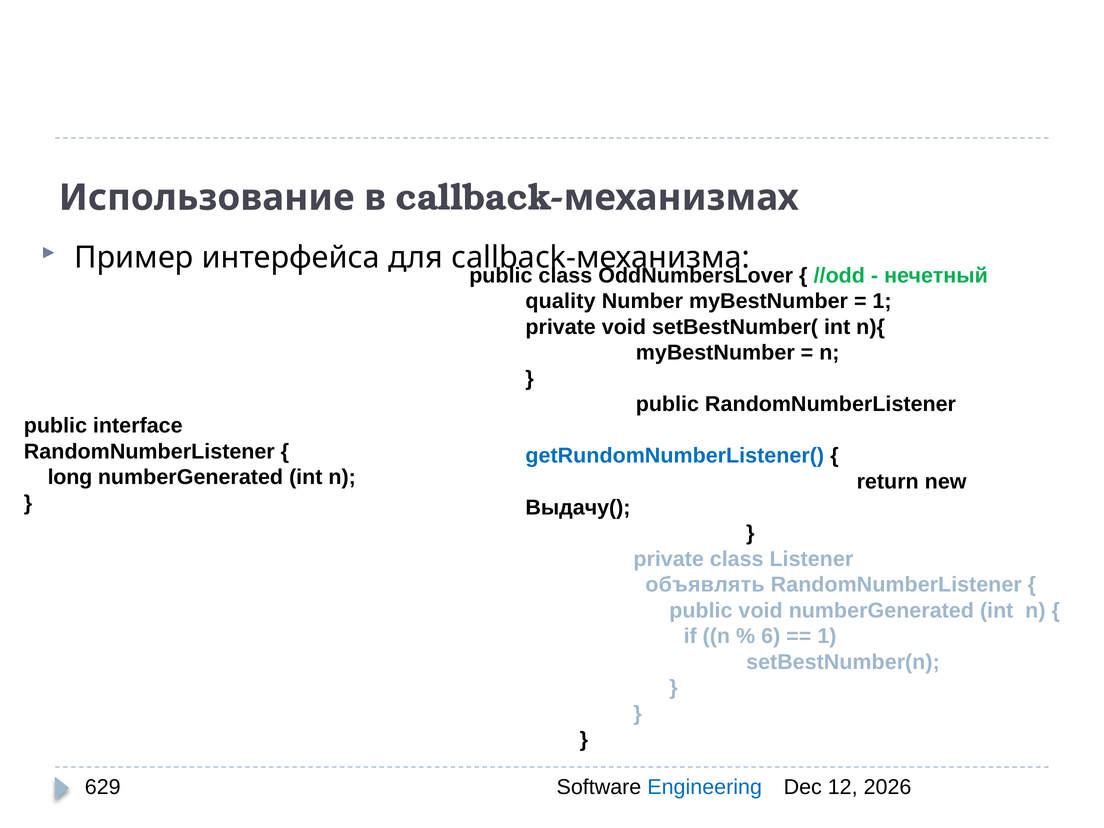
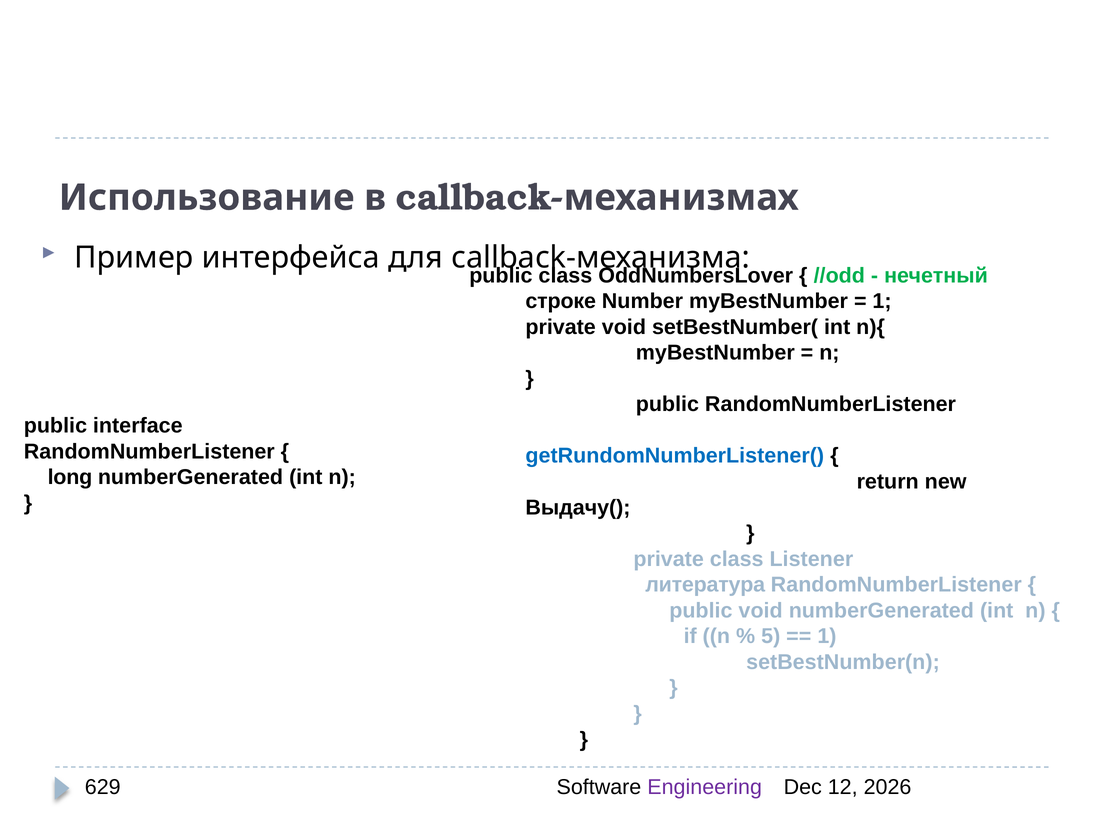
quality: quality -> строке
объявлять: объявлять -> литература
6: 6 -> 5
Engineering colour: blue -> purple
